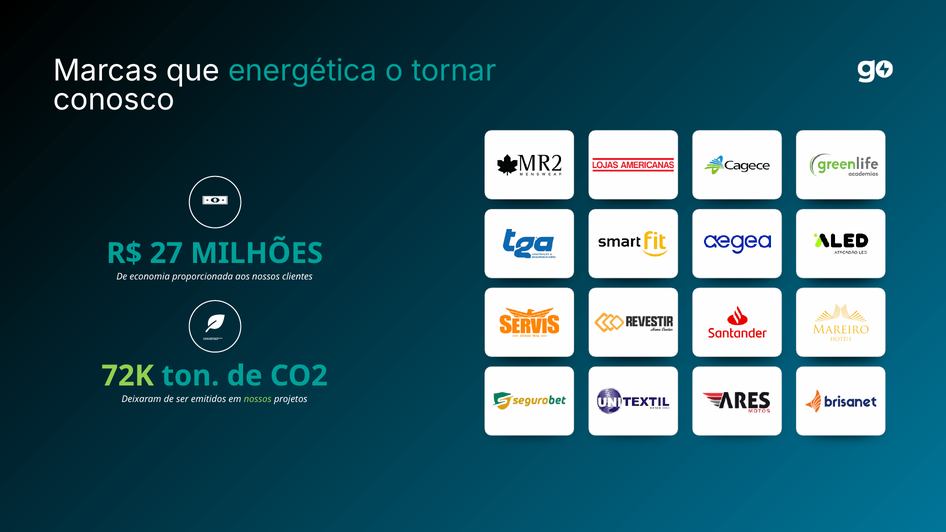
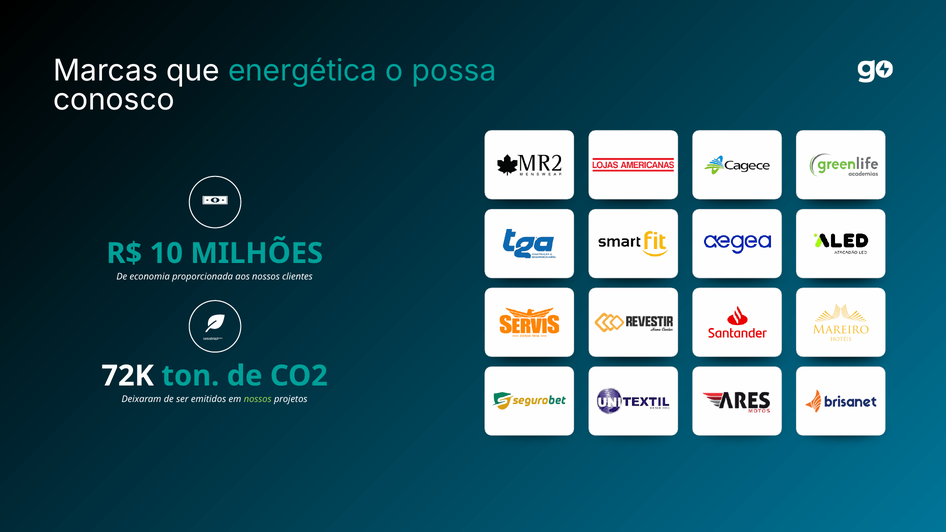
tornar: tornar -> possa
27: 27 -> 10
72K colour: light green -> white
